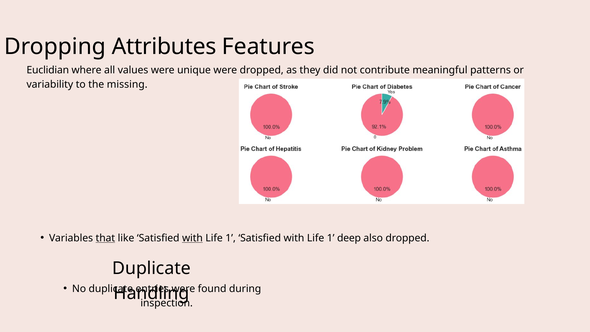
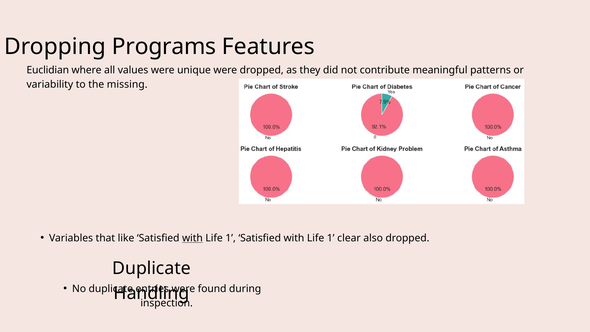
Attributes: Attributes -> Programs
that underline: present -> none
deep: deep -> clear
